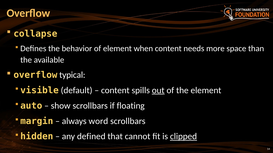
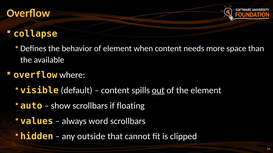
typical: typical -> where
margin: margin -> values
defined: defined -> outside
clipped underline: present -> none
